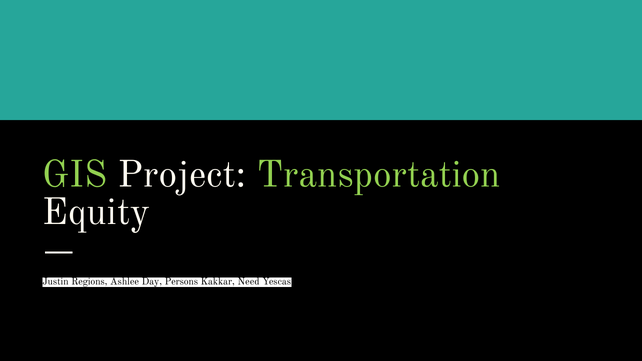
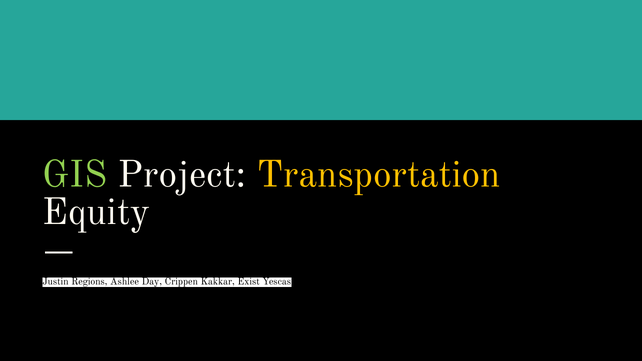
Transportation colour: light green -> yellow
Persons: Persons -> Crippen
Need: Need -> Exist
